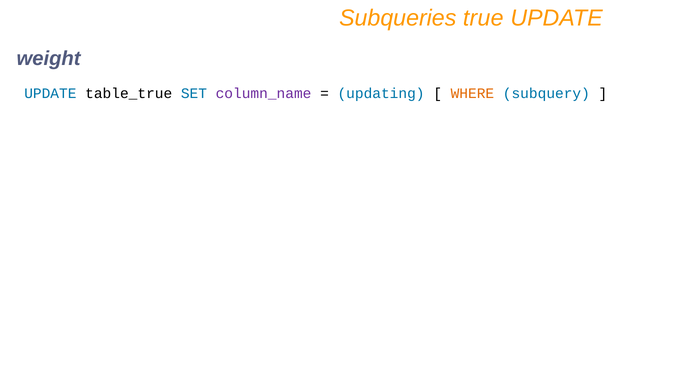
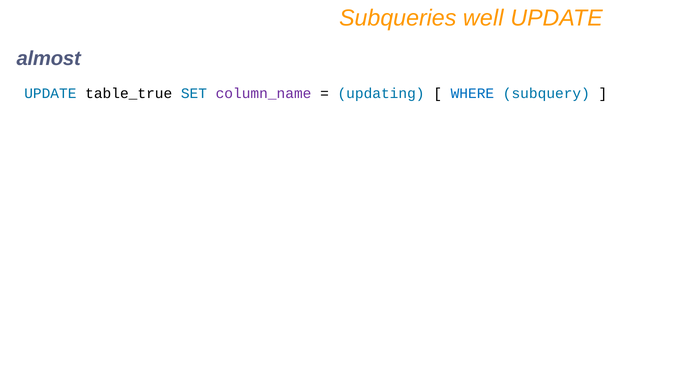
true: true -> well
weight: weight -> almost
WHERE colour: orange -> blue
